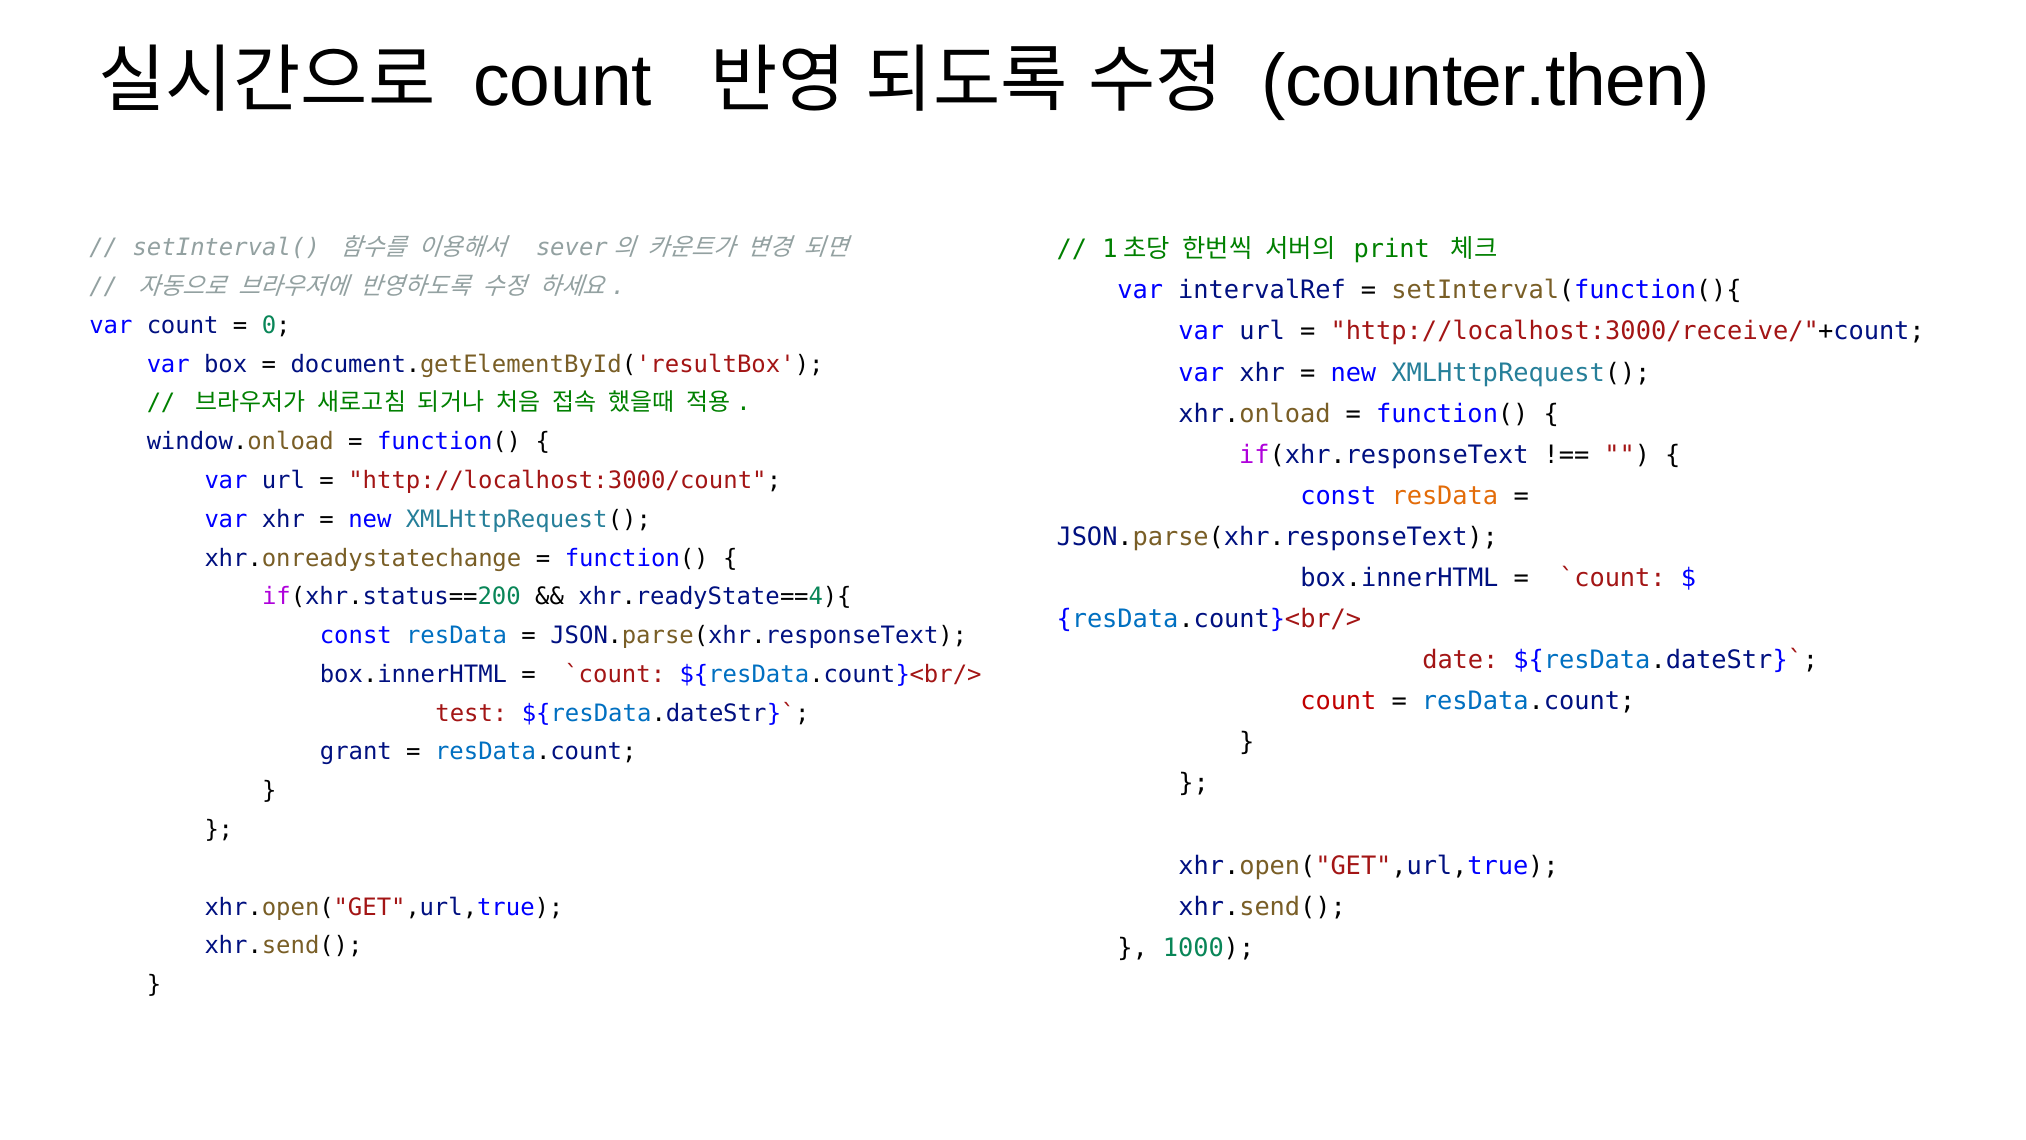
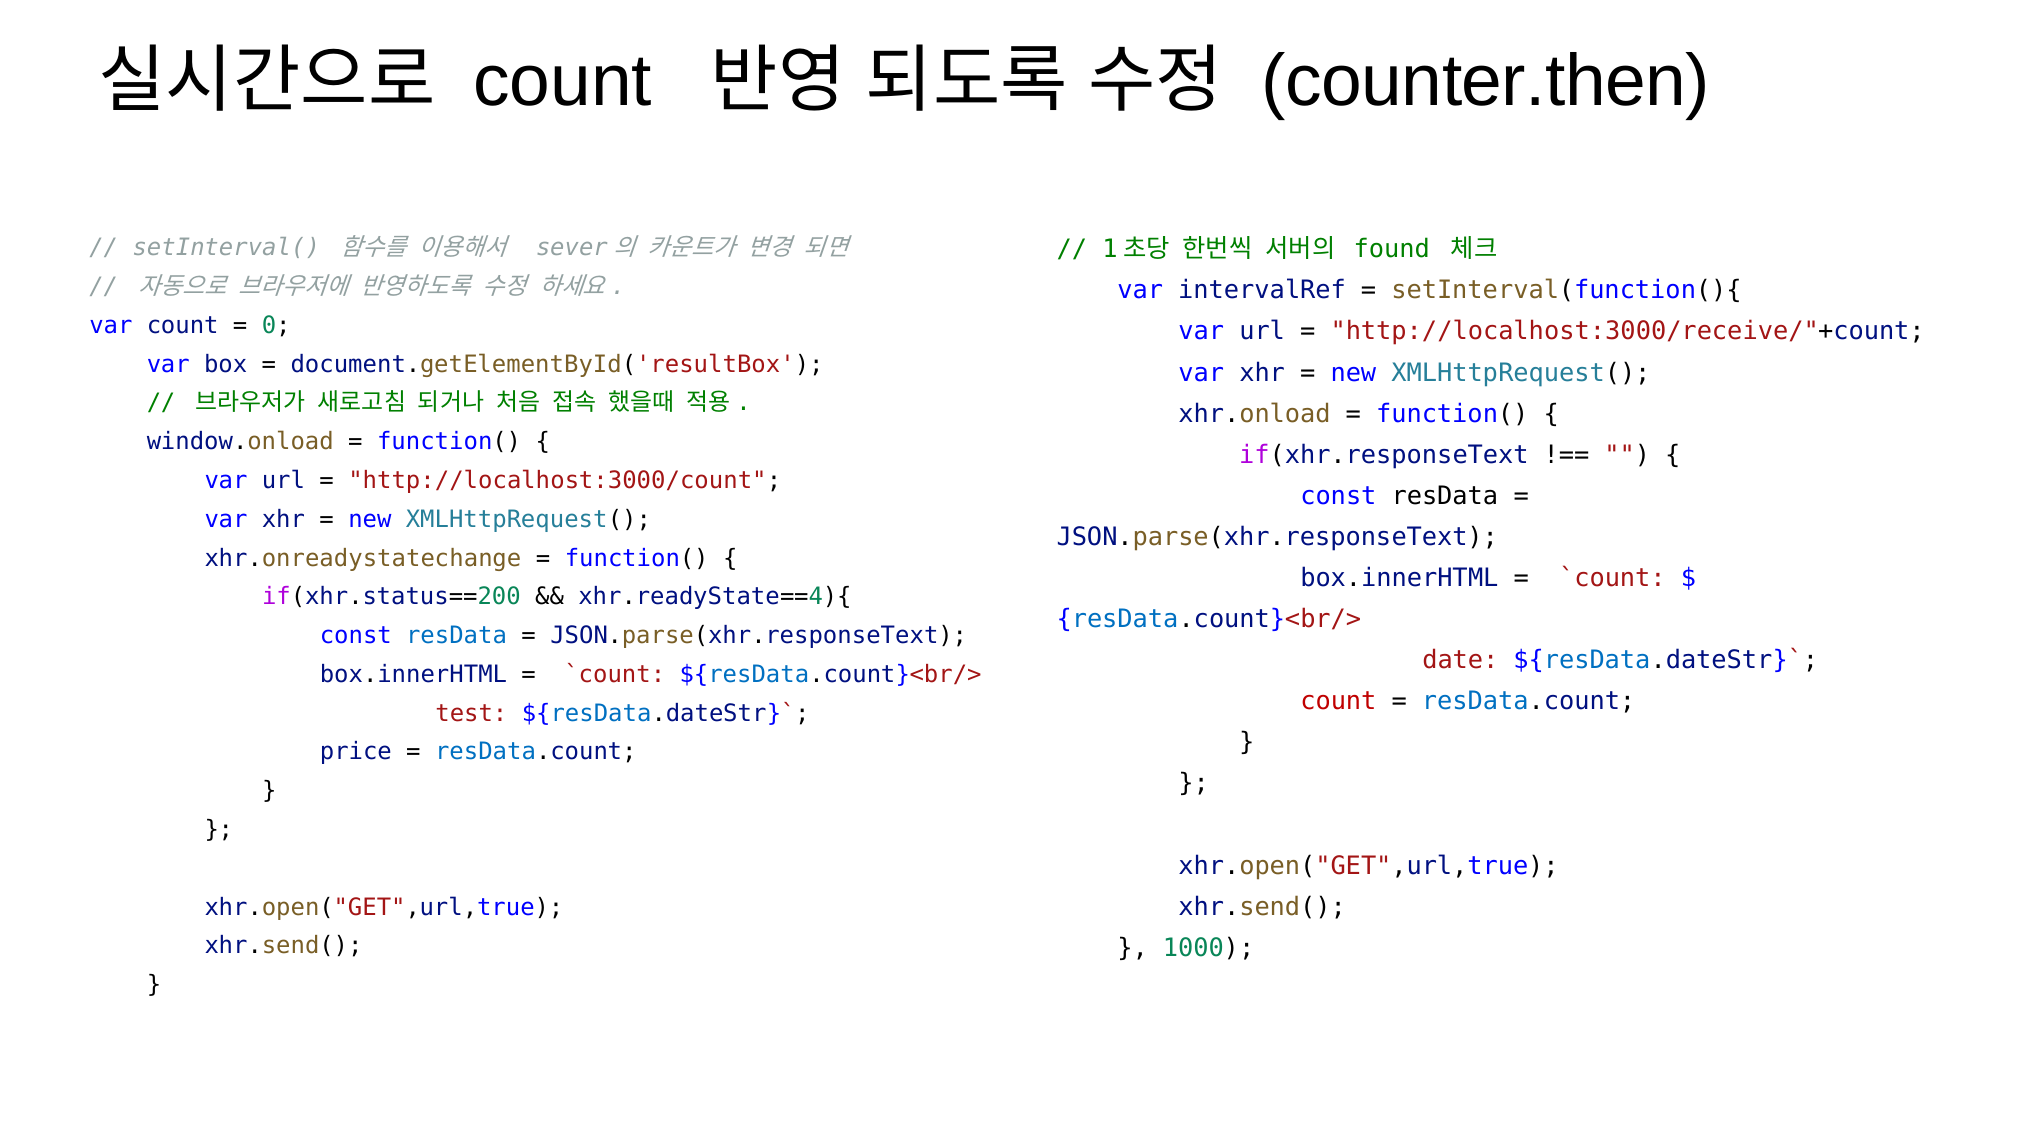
print: print -> found
resData at (1445, 496) colour: orange -> black
grant: grant -> price
